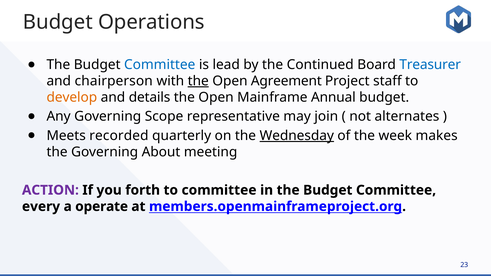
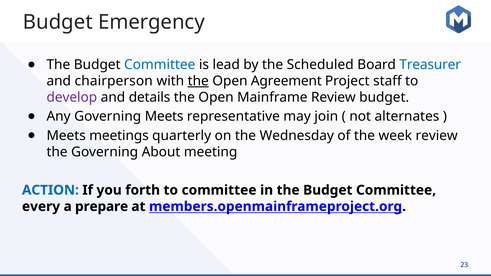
Operations: Operations -> Emergency
Continued: Continued -> Scheduled
develop colour: orange -> purple
Mainframe Annual: Annual -> Review
Governing Scope: Scope -> Meets
recorded: recorded -> meetings
Wednesday underline: present -> none
week makes: makes -> review
ACTION colour: purple -> blue
operate: operate -> prepare
